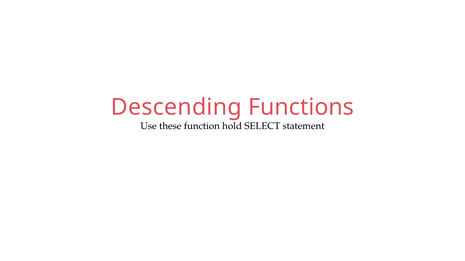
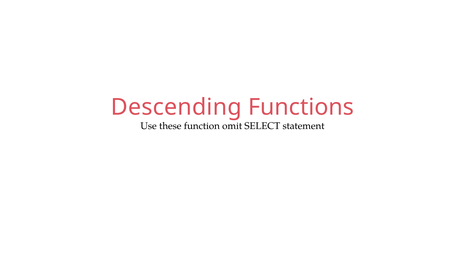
hold: hold -> omit
